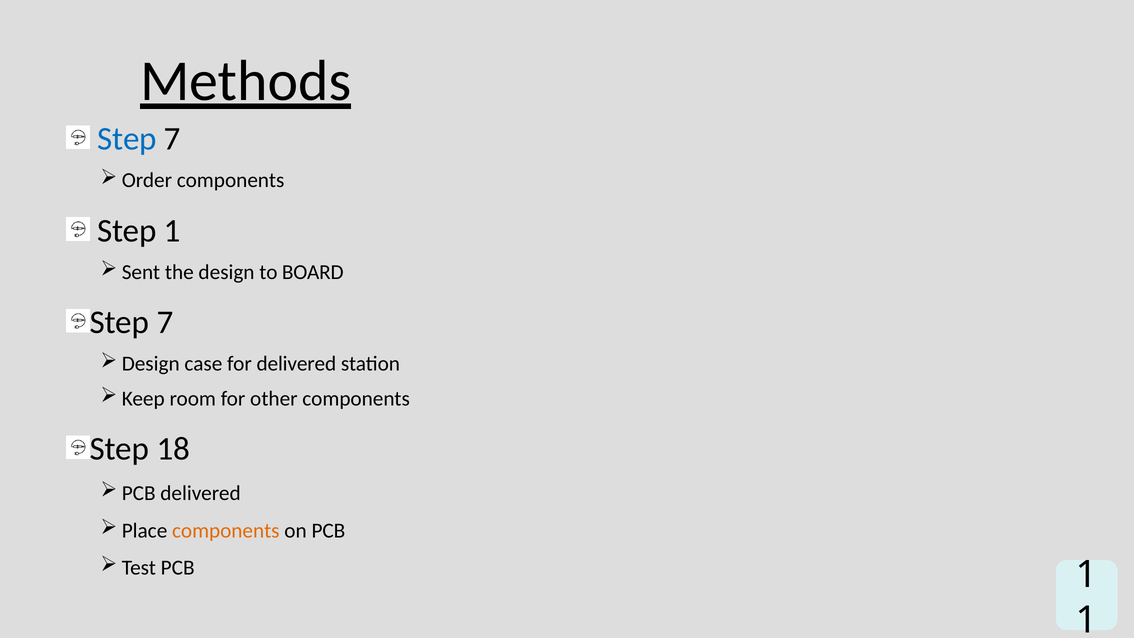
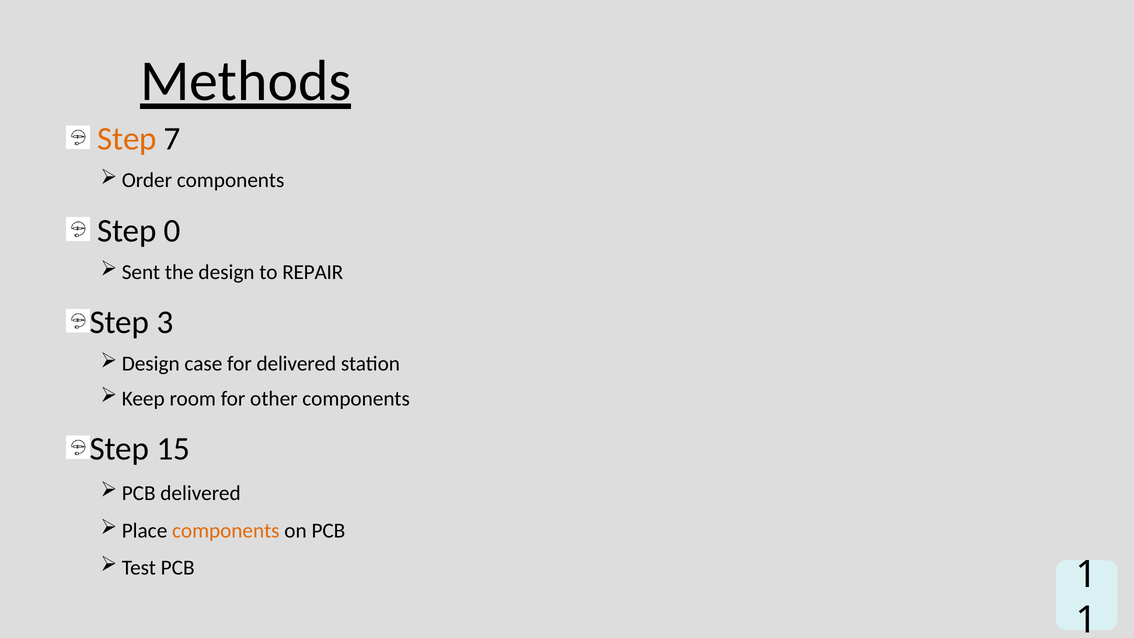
Step at (127, 139) colour: blue -> orange
Step 1: 1 -> 0
BOARD: BOARD -> REPAIR
7 at (165, 322): 7 -> 3
18: 18 -> 15
